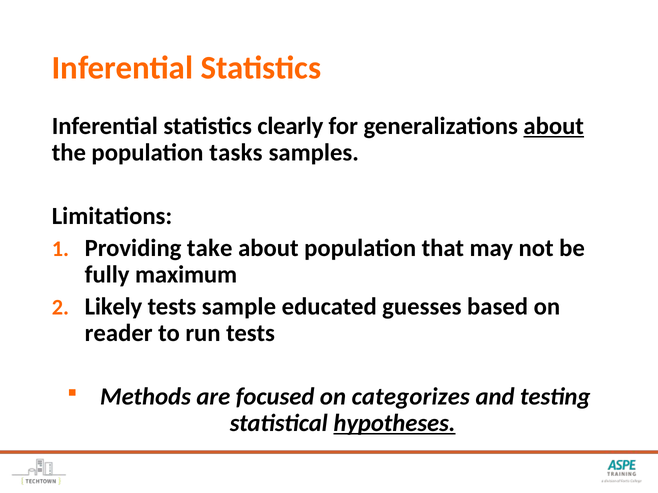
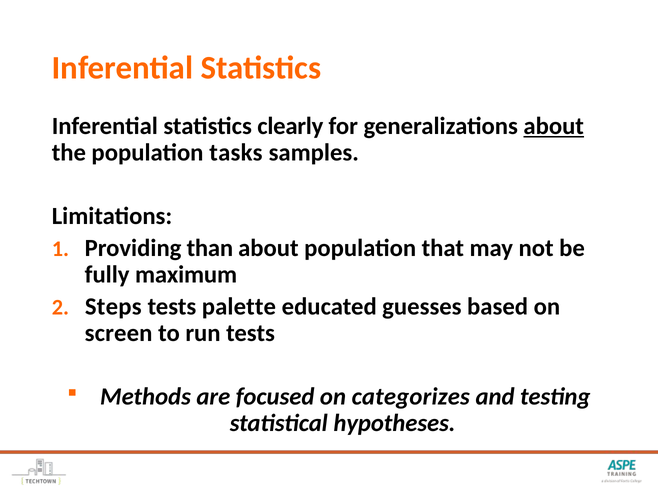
take: take -> than
Likely: Likely -> Steps
sample: sample -> palette
reader: reader -> screen
hypotheses underline: present -> none
